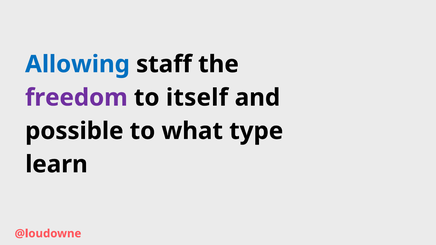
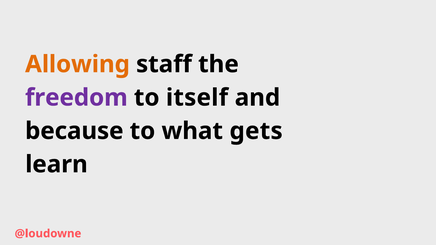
Allowing colour: blue -> orange
possible: possible -> because
type: type -> gets
